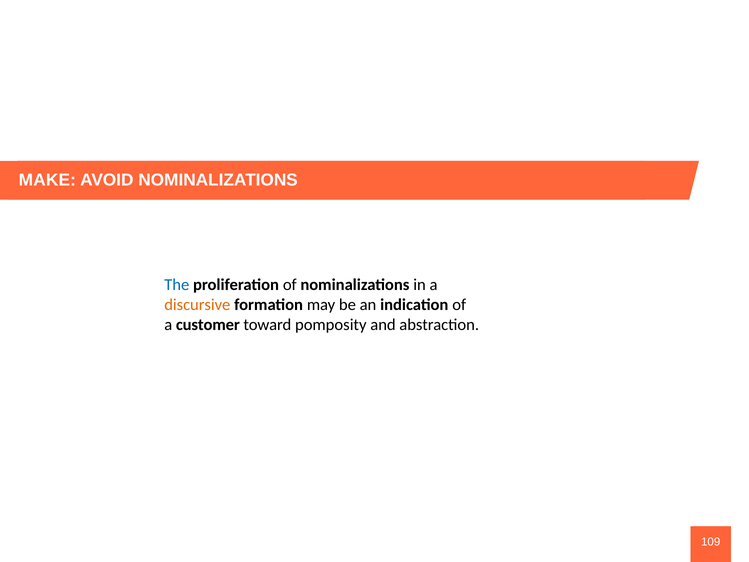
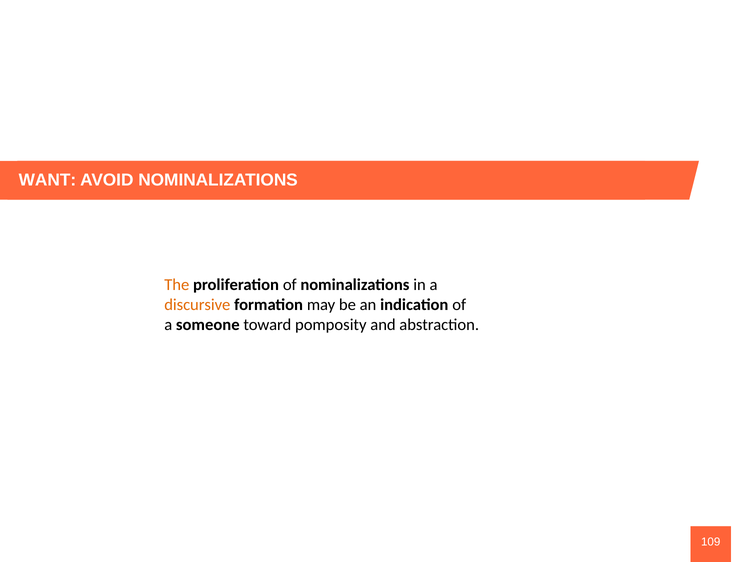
MAKE: MAKE -> WANT
The colour: blue -> orange
customer: customer -> someone
